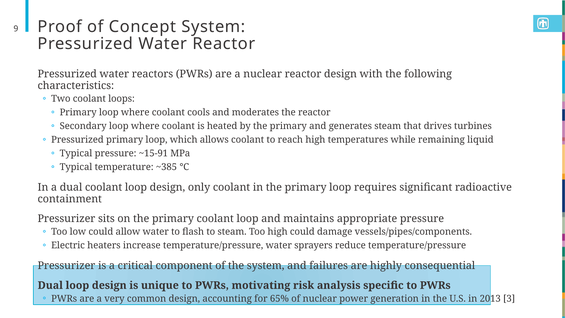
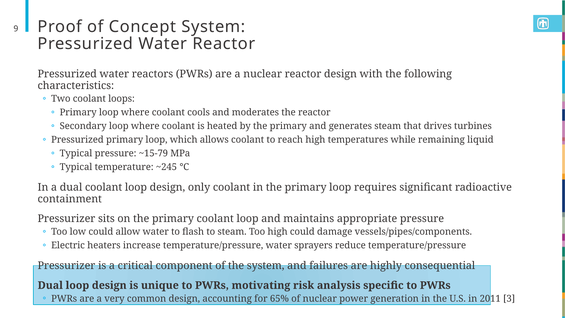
~15-91: ~15-91 -> ~15-79
~385: ~385 -> ~245
2013: 2013 -> 2011
